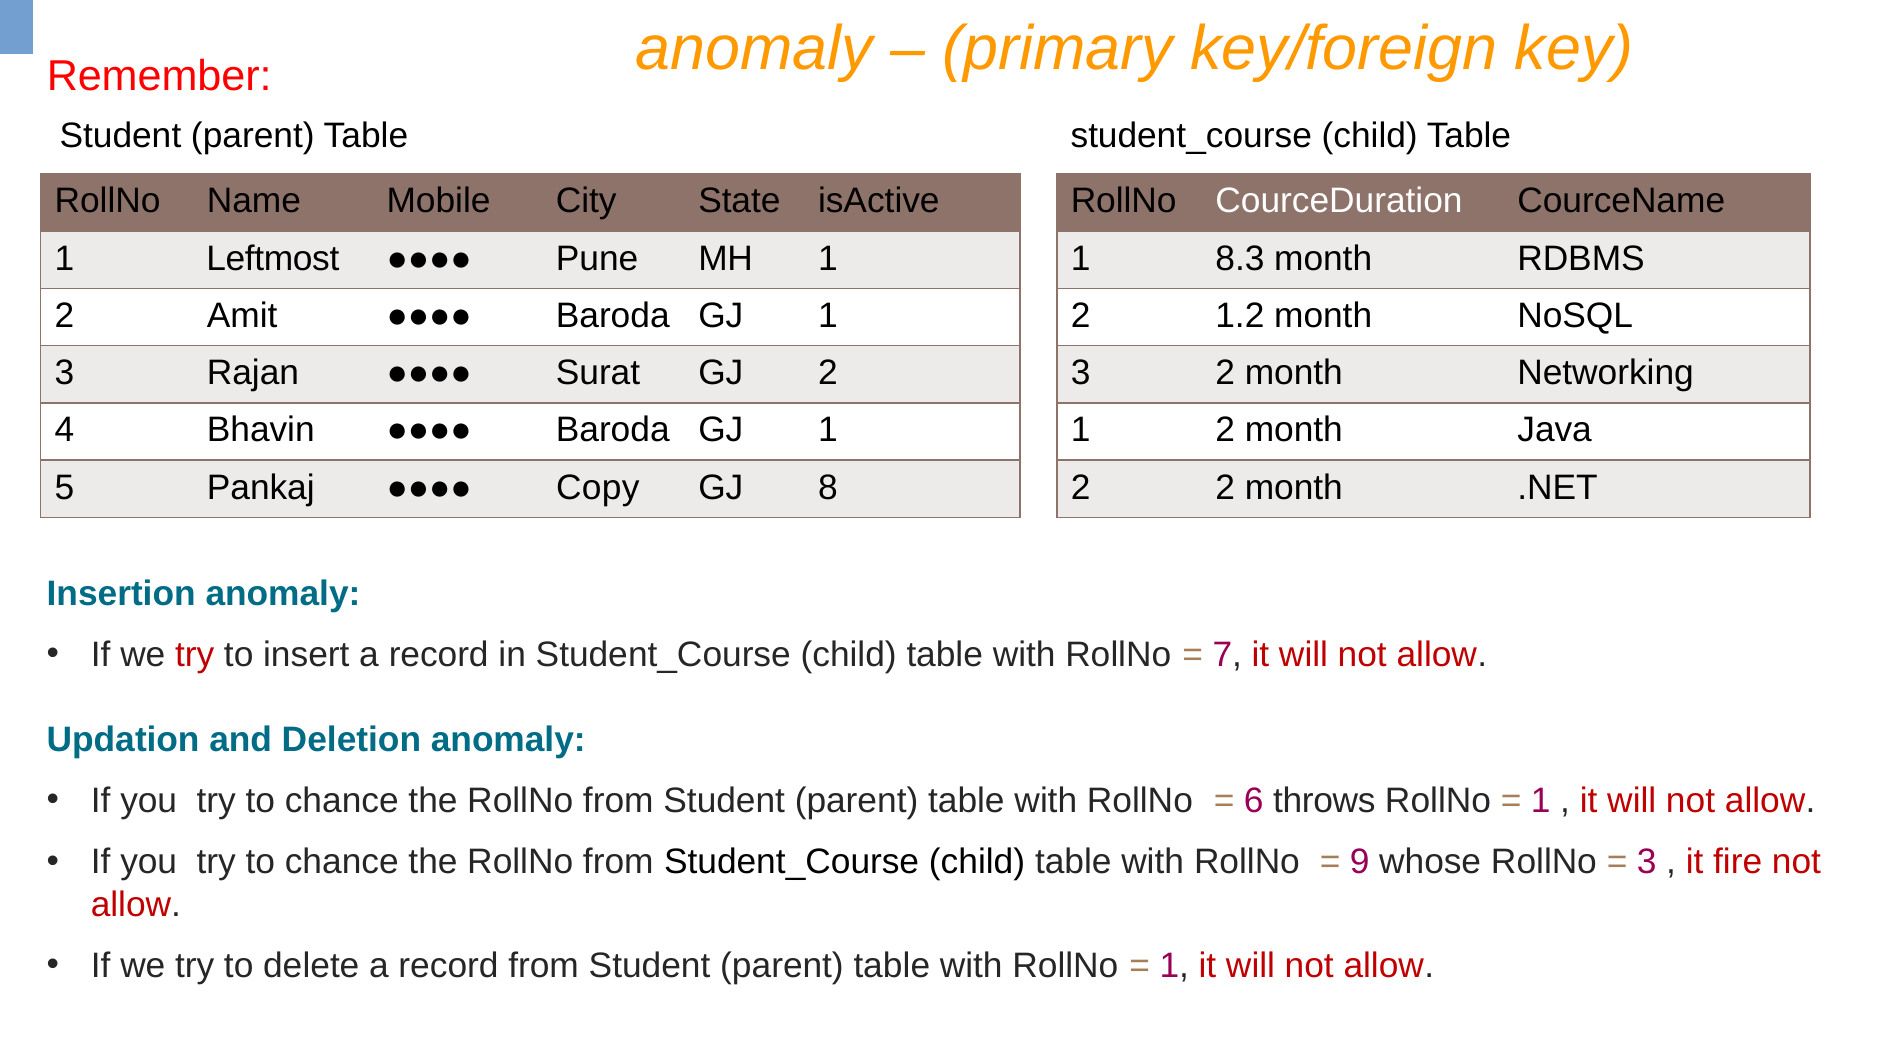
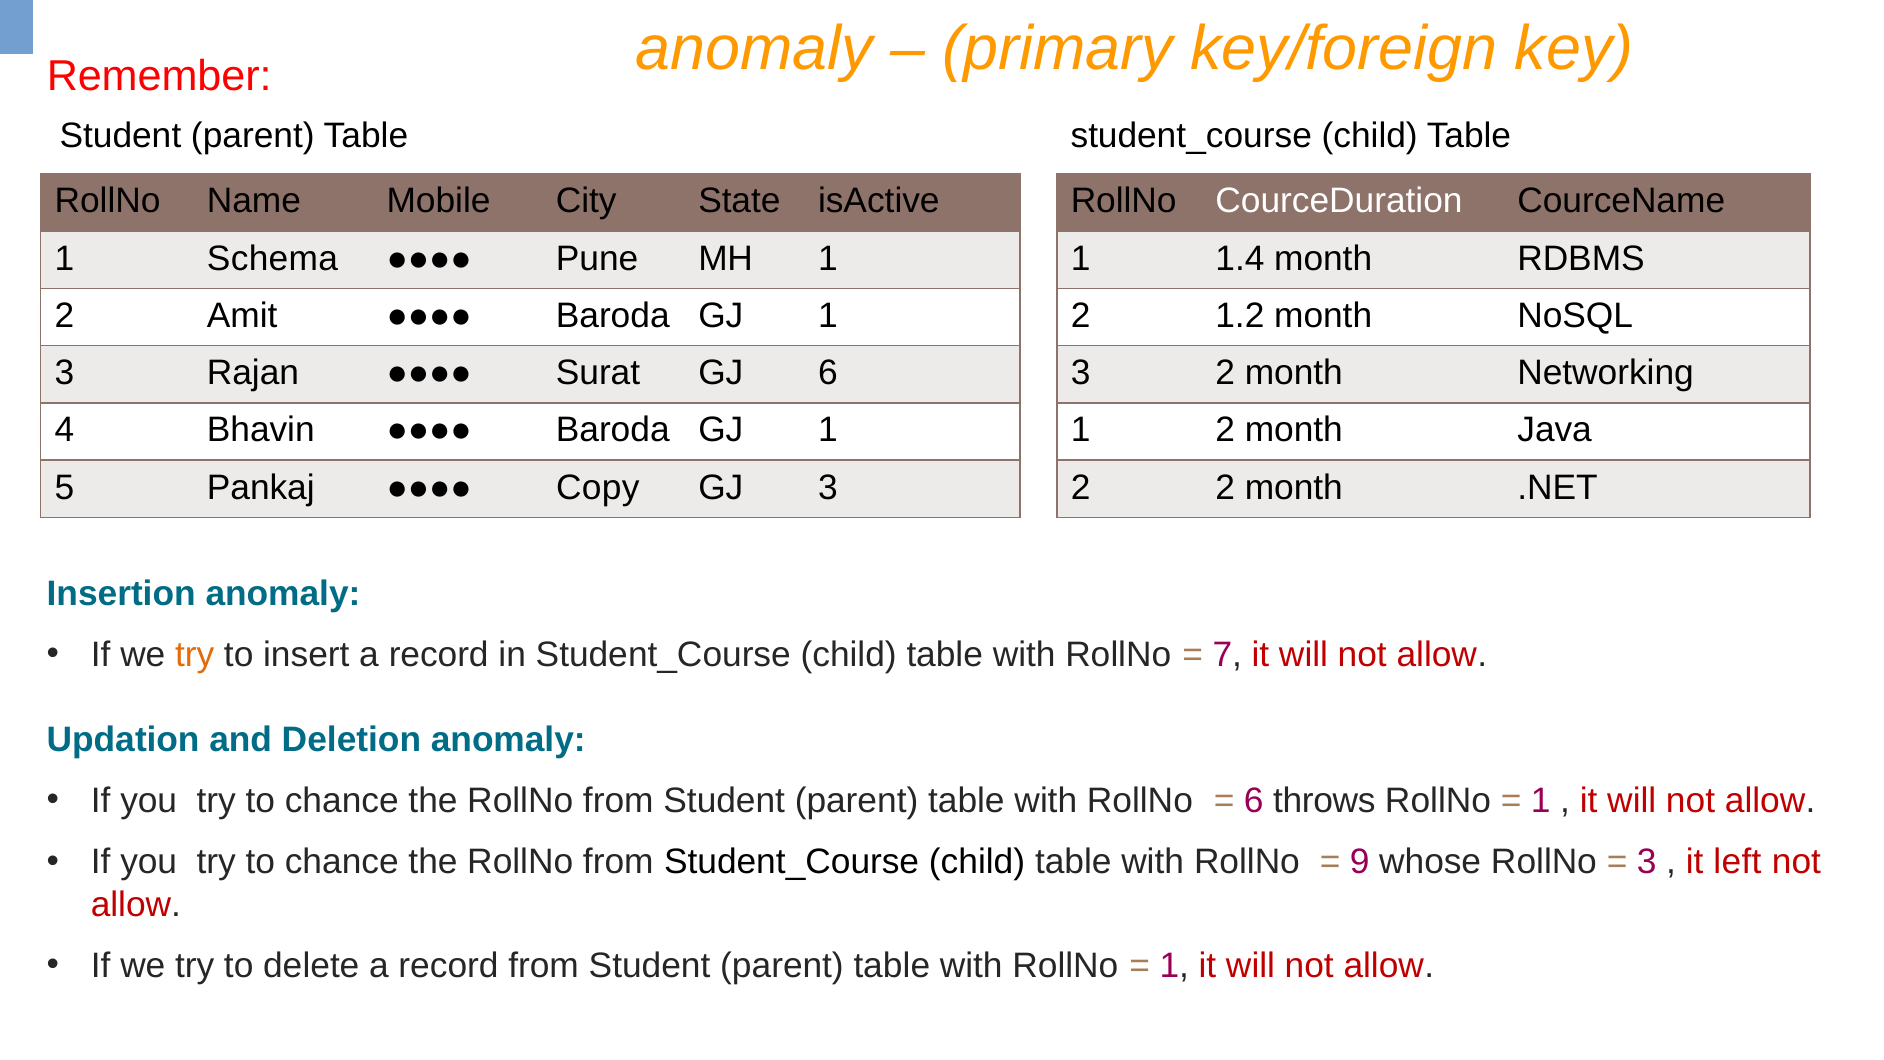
Leftmost: Leftmost -> Schema
8.3: 8.3 -> 1.4
GJ 2: 2 -> 6
GJ 8: 8 -> 3
try at (195, 655) colour: red -> orange
fire: fire -> left
